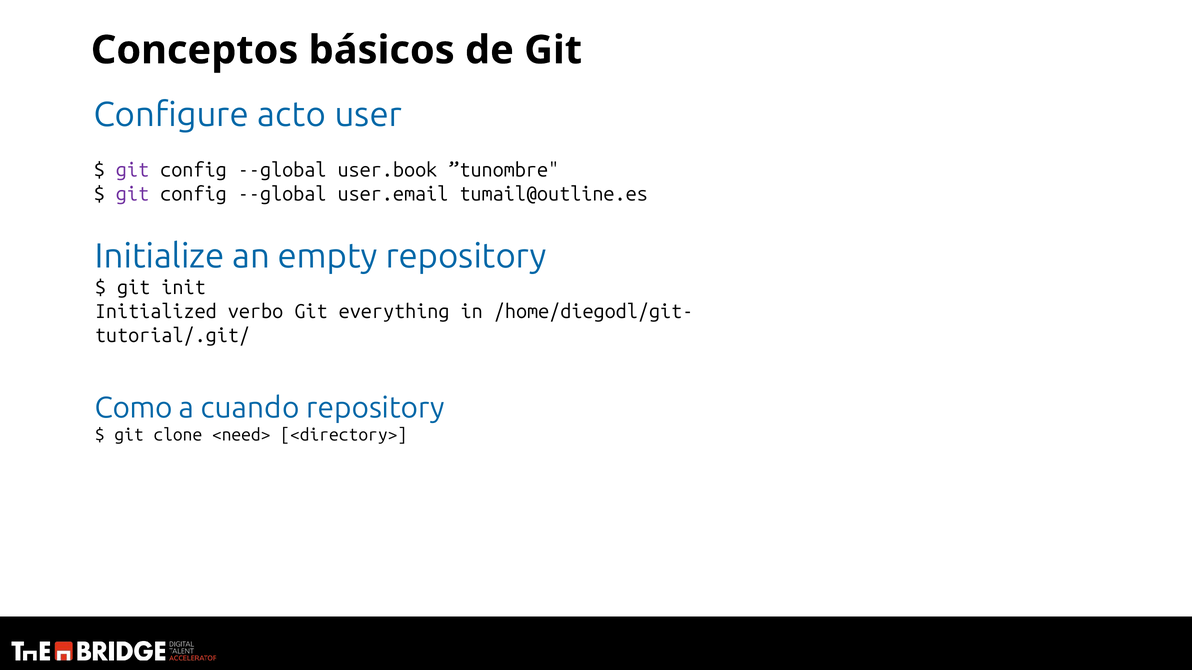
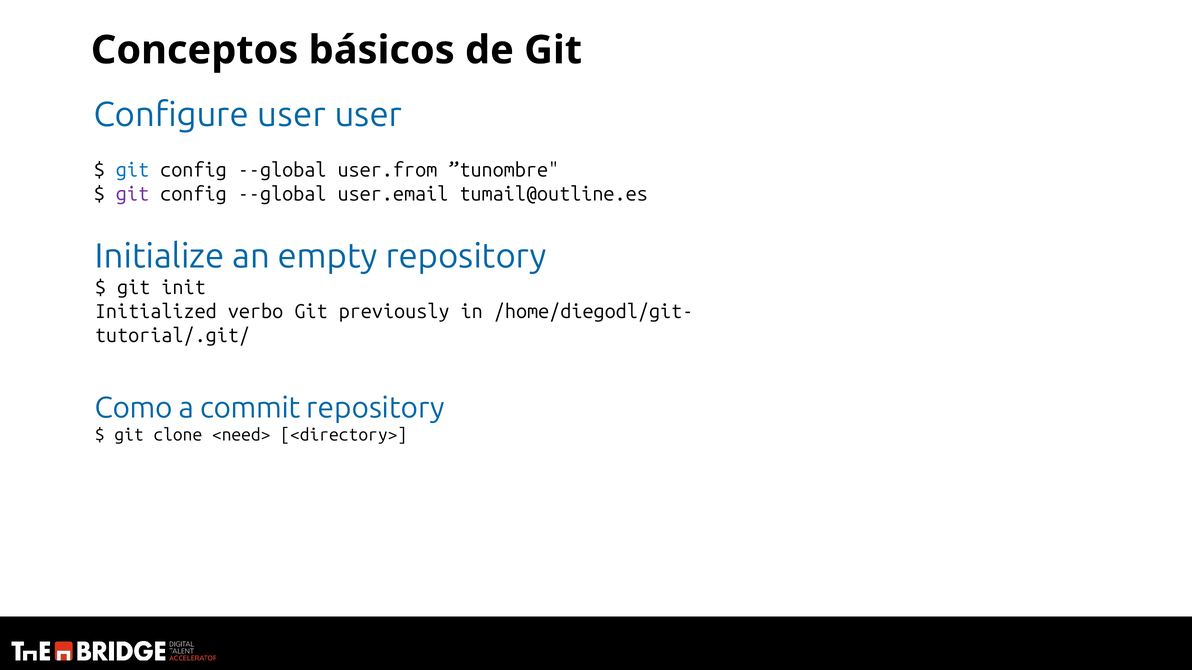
Configure acto: acto -> user
git at (132, 170) colour: purple -> blue
user.book: user.book -> user.from
everything: everything -> previously
cuando: cuando -> commit
